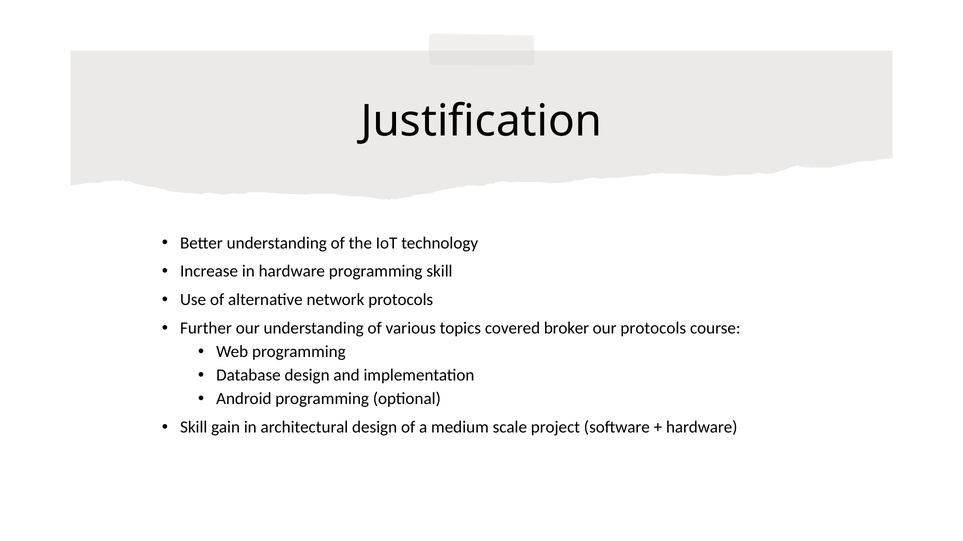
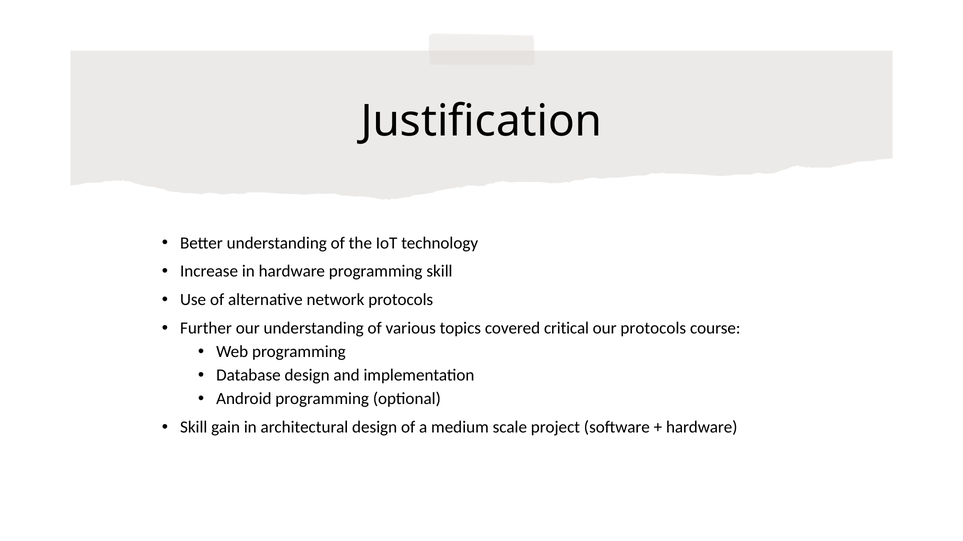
broker: broker -> critical
